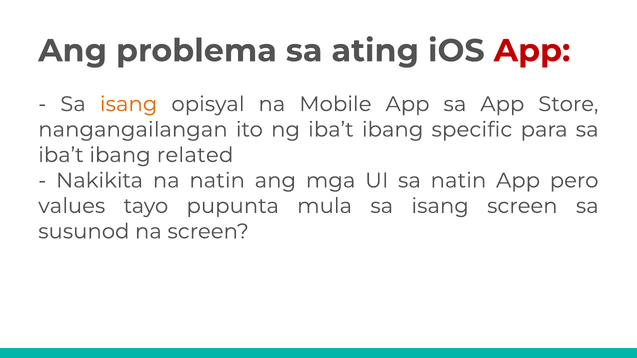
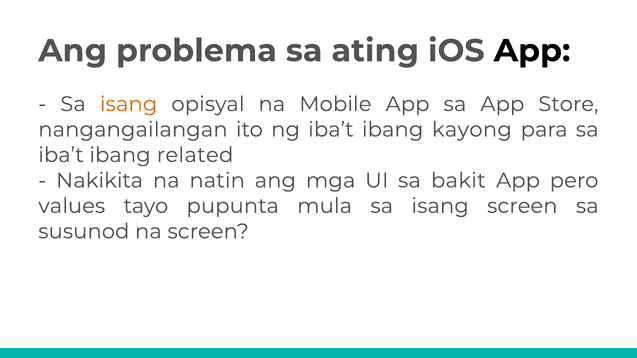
App at (532, 51) colour: red -> black
specific: specific -> kayong
sa natin: natin -> bakit
